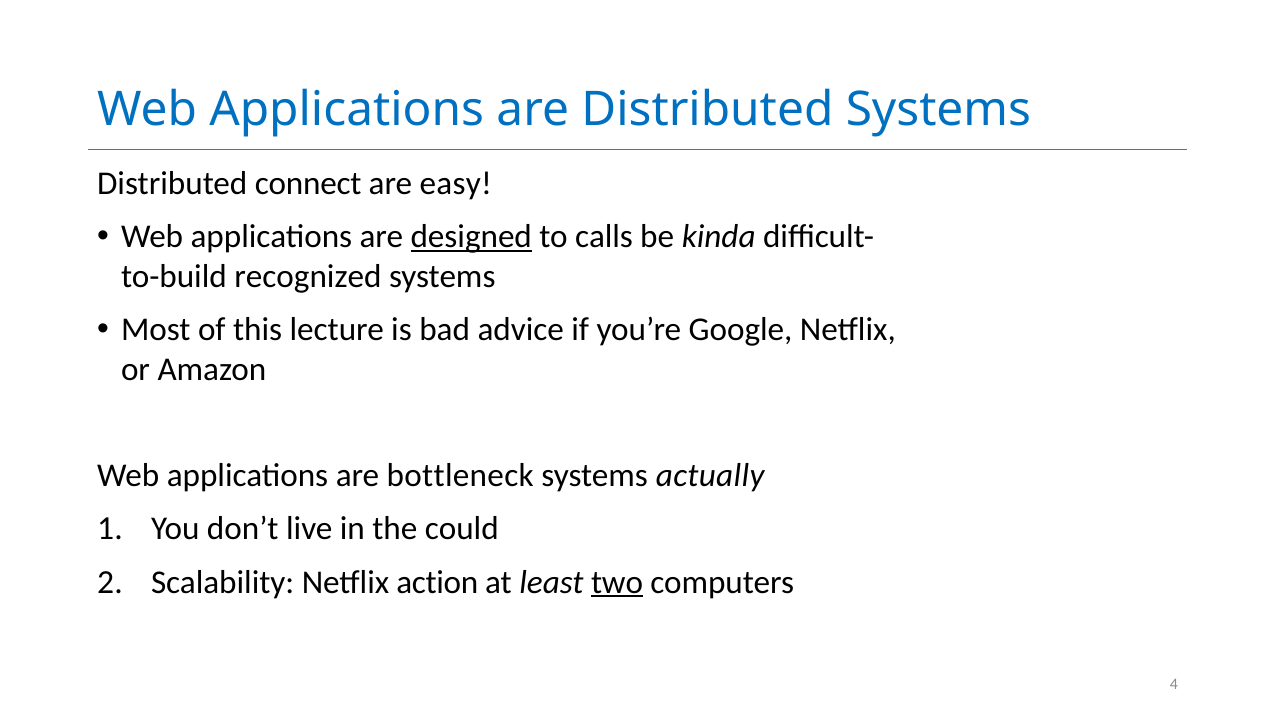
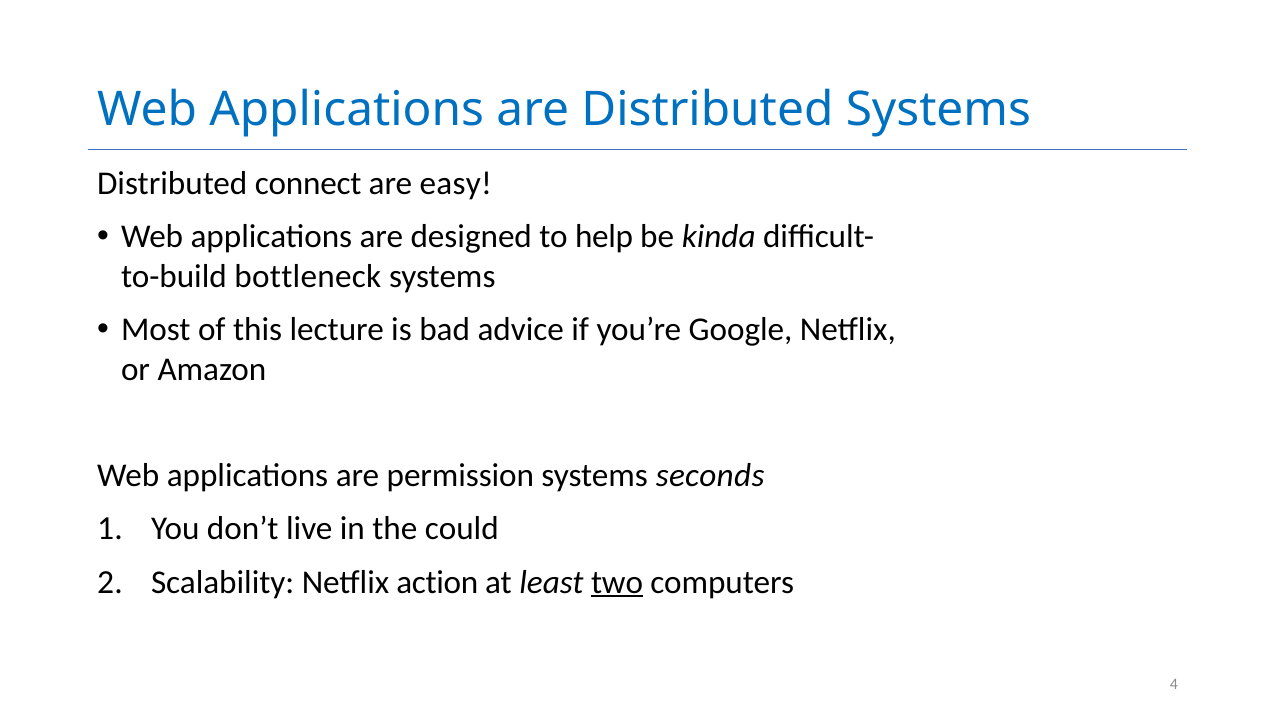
designed underline: present -> none
calls: calls -> help
recognized: recognized -> bottleneck
bottleneck: bottleneck -> permission
actually: actually -> seconds
